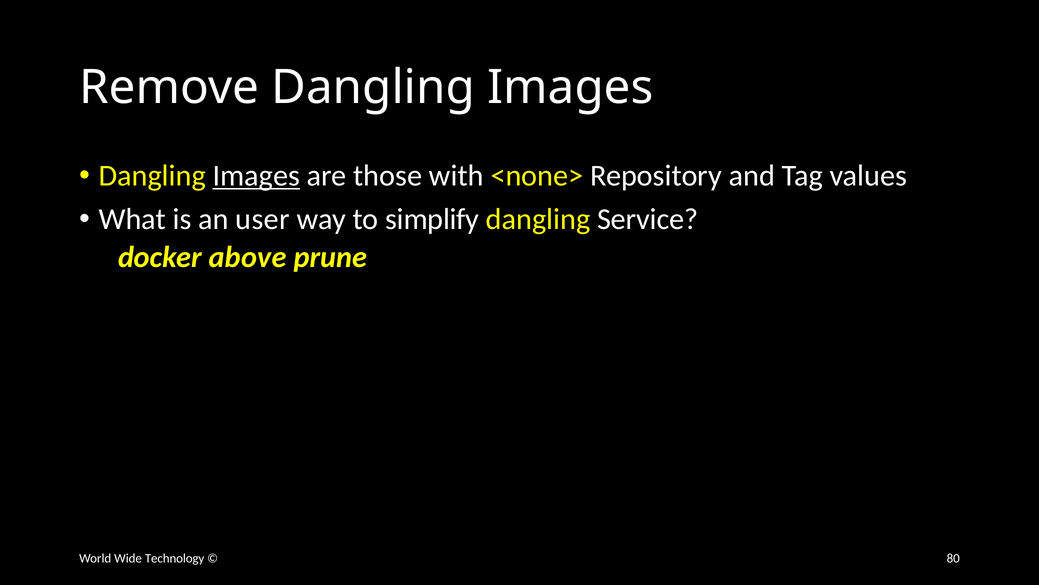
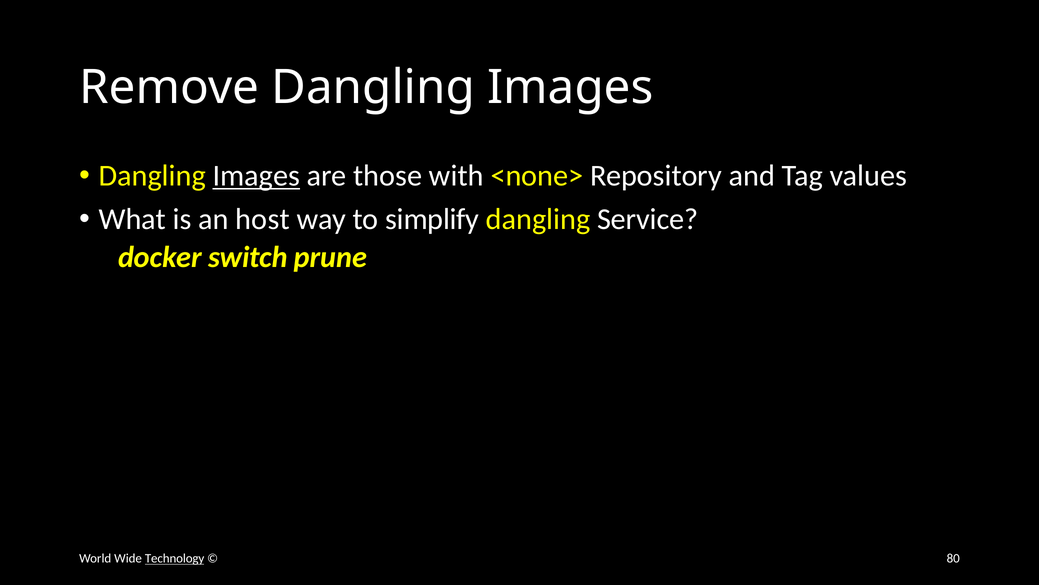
user: user -> host
above: above -> switch
Technology underline: none -> present
